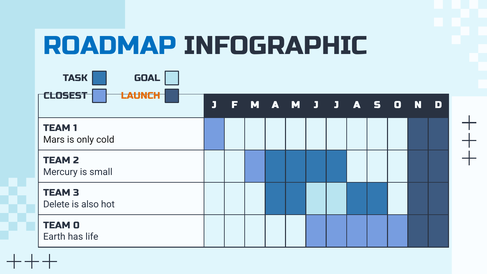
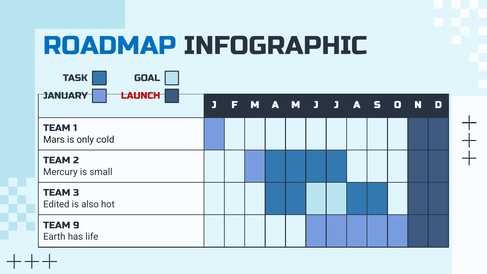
CLOSEST: CLOSEST -> JANUARY
LAUNCH colour: orange -> red
Delete: Delete -> Edited
0: 0 -> 9
